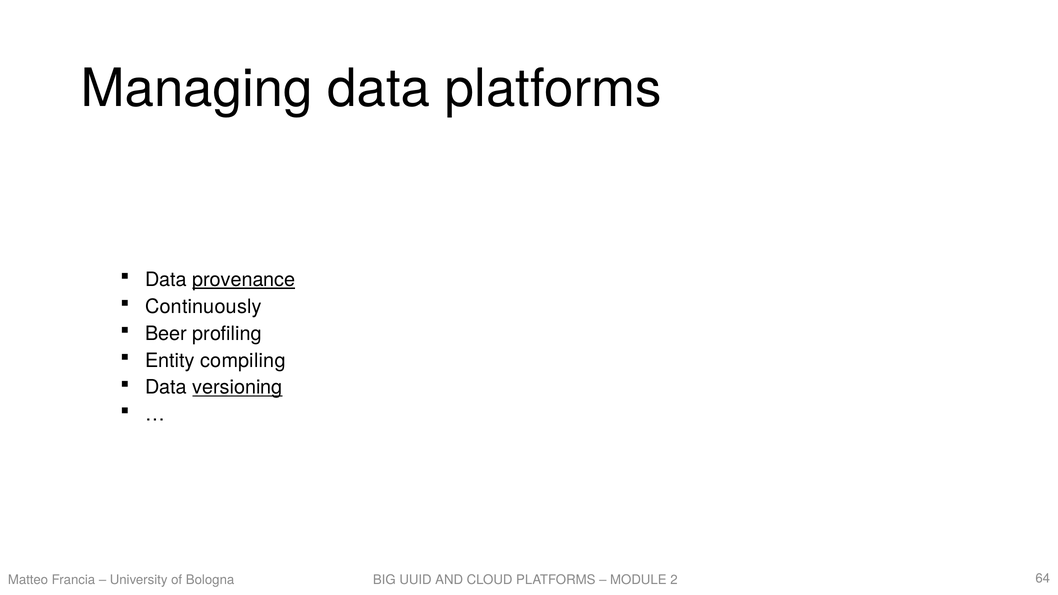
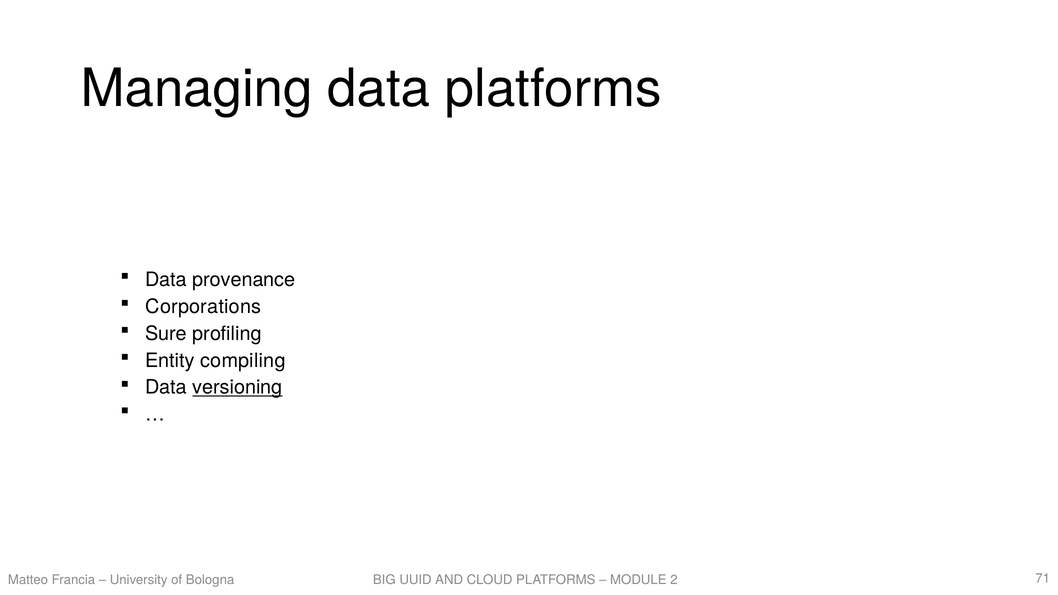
provenance underline: present -> none
Continuously: Continuously -> Corporations
Beer: Beer -> Sure
64: 64 -> 71
